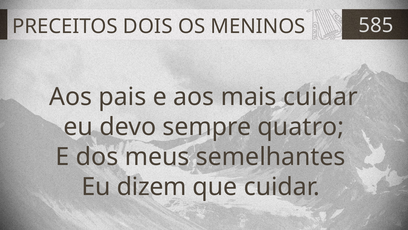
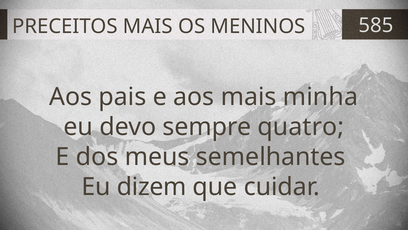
PRECEITOS DOIS: DOIS -> MAIS
mais cuidar: cuidar -> minha
